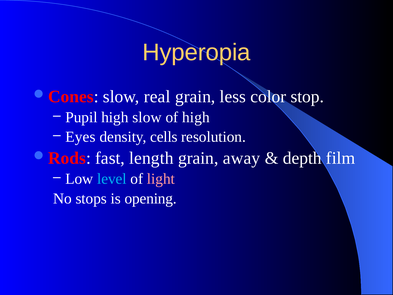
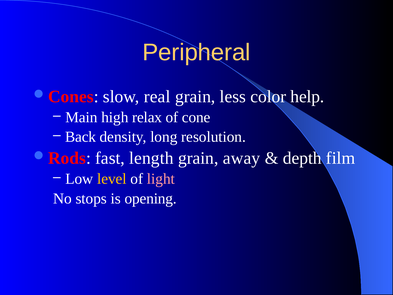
Hyperopia: Hyperopia -> Peripheral
stop: stop -> help
Pupil: Pupil -> Main
high slow: slow -> relax
of high: high -> cone
Eyes: Eyes -> Back
cells: cells -> long
level colour: light blue -> yellow
